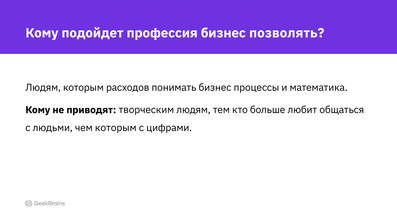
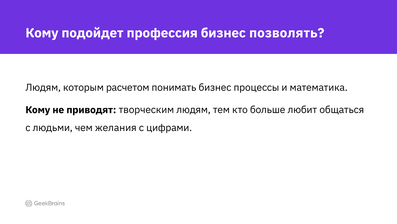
расходов: расходов -> расчетом
чем которым: которым -> желания
